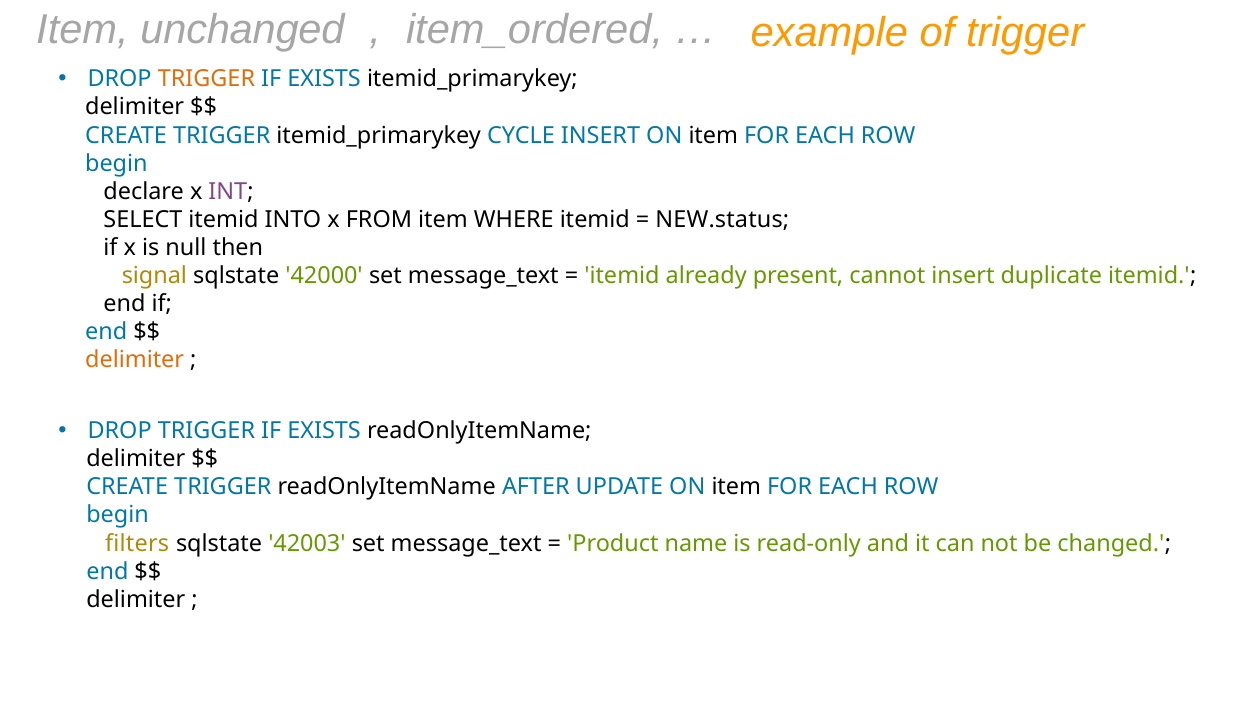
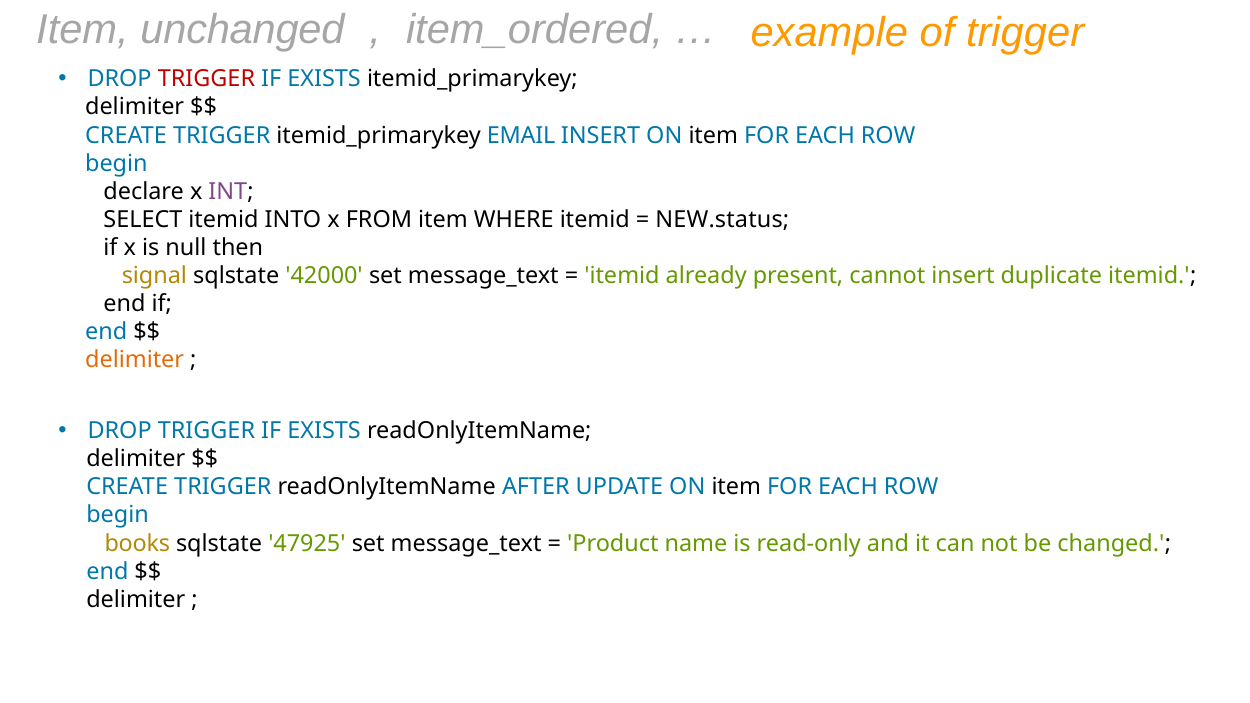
TRIGGER at (206, 79) colour: orange -> red
CYCLE: CYCLE -> EMAIL
filters: filters -> books
42003: 42003 -> 47925
